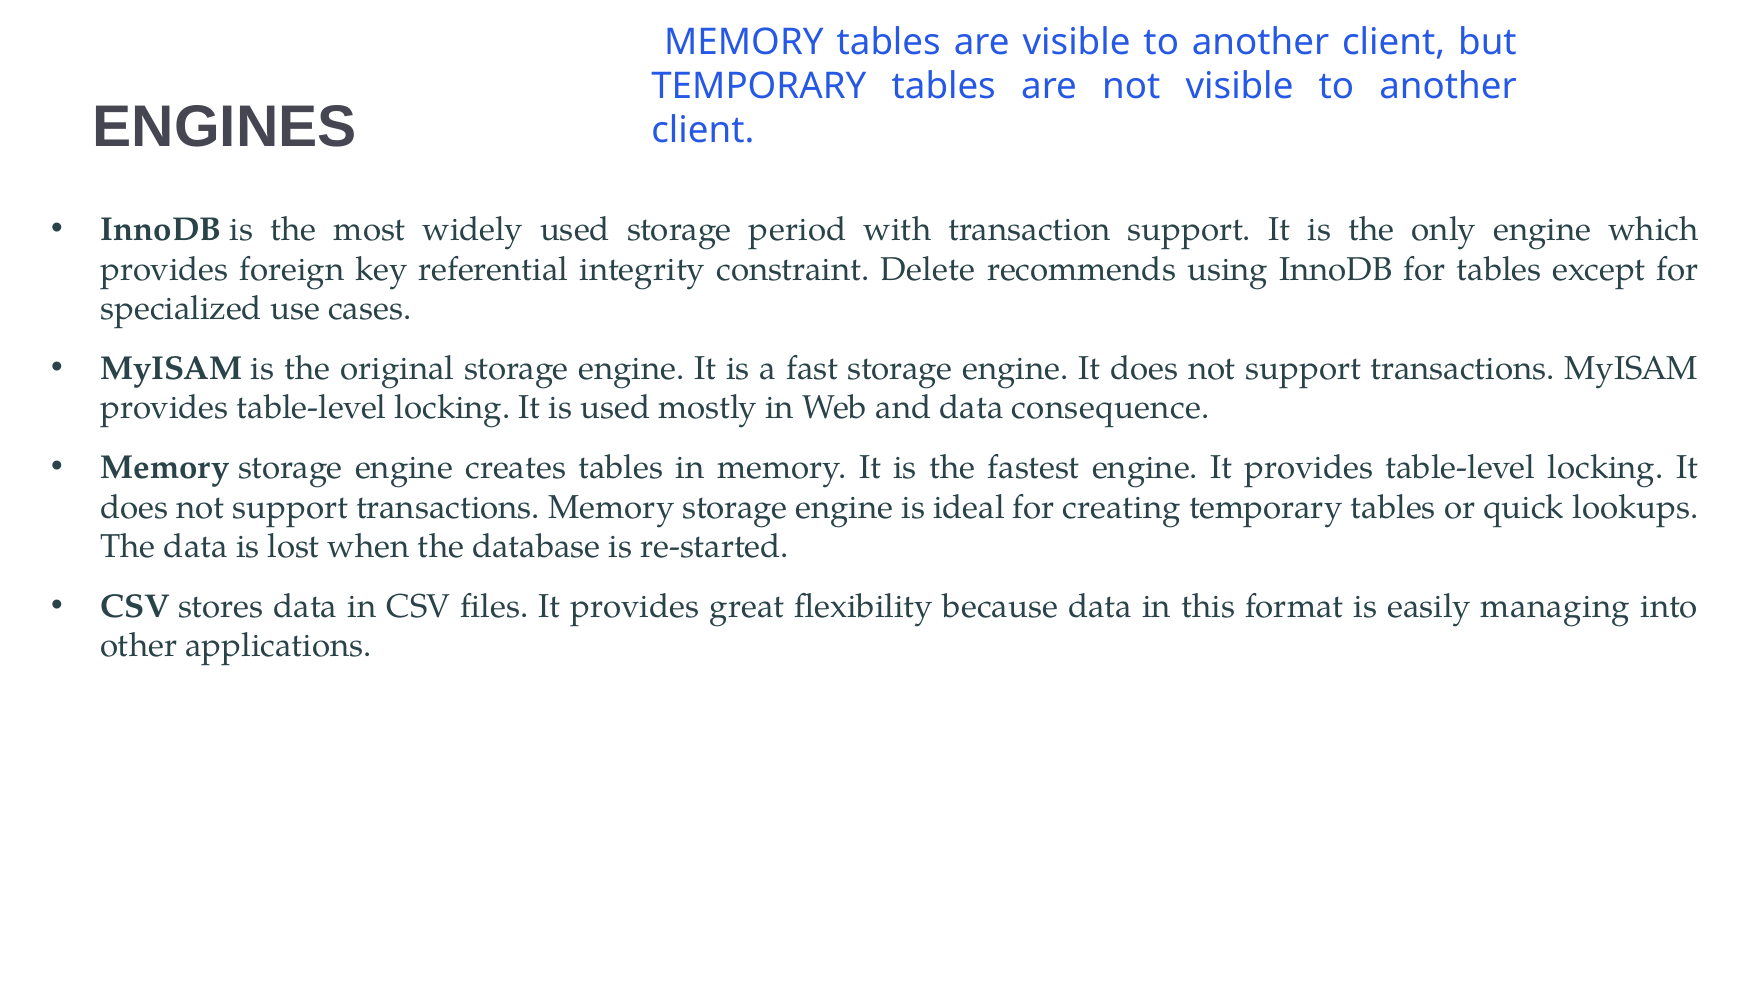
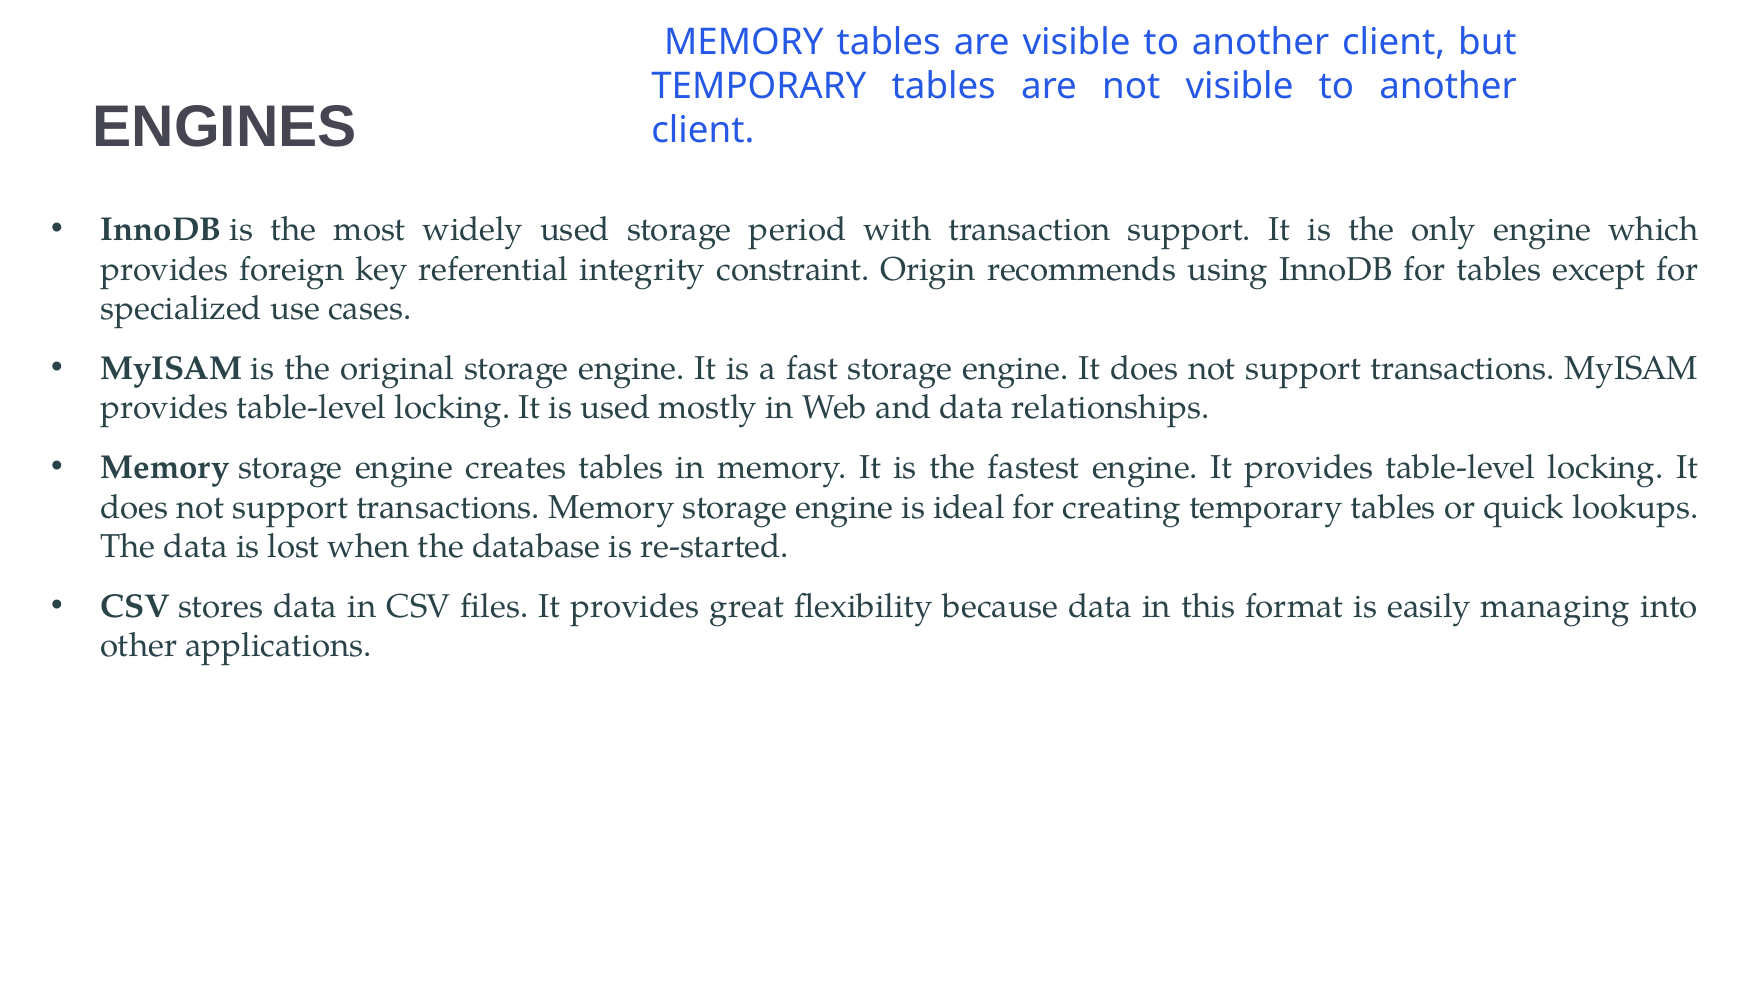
Delete: Delete -> Origin
consequence: consequence -> relationships
